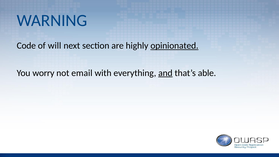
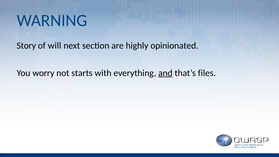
Code: Code -> Story
opinionated underline: present -> none
email: email -> starts
able: able -> files
